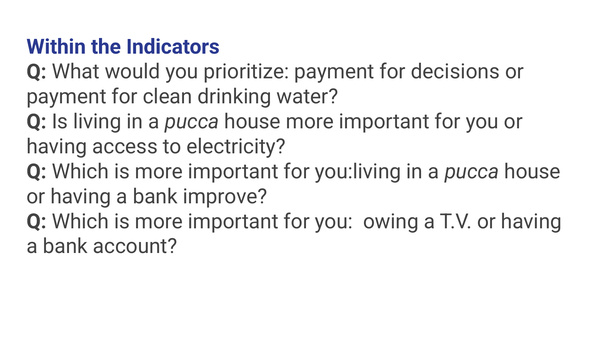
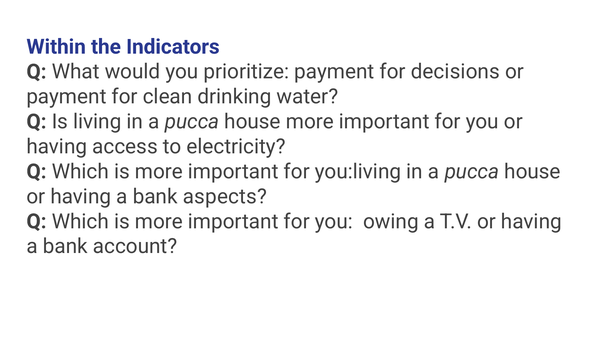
improve: improve -> aspects
